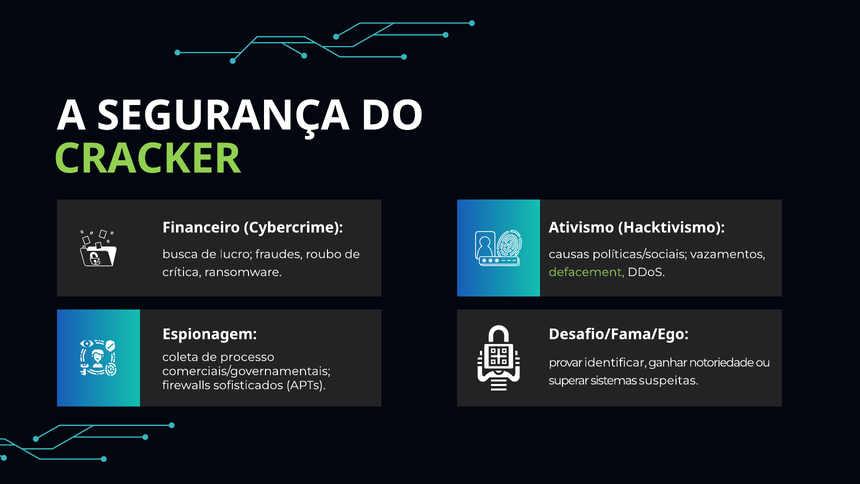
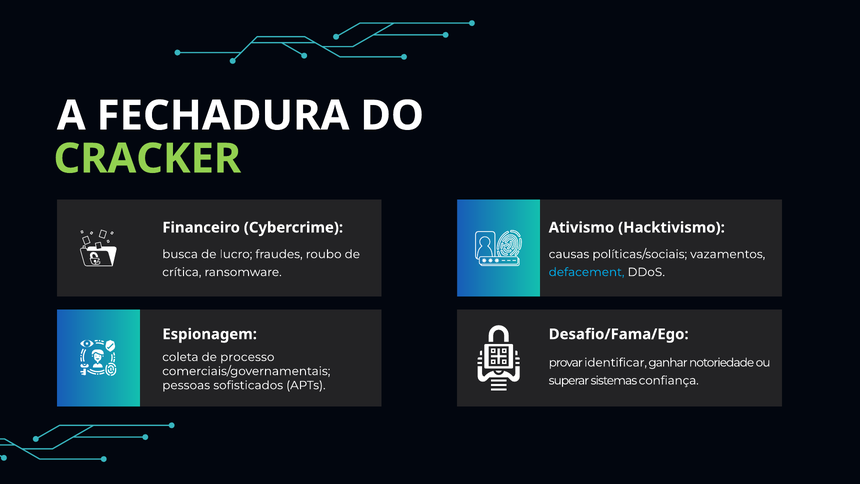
SEGURANÇA: SEGURANÇA -> FECHADURA
defacement colour: light green -> light blue
suspeitas: suspeitas -> confiança
firewalls: firewalls -> pessoas
